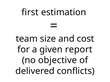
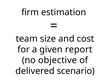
first: first -> firm
conflicts: conflicts -> scenario
